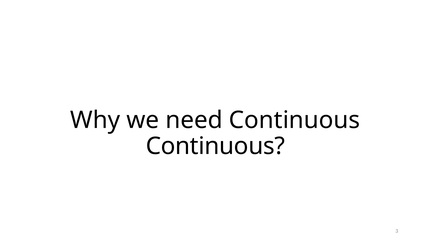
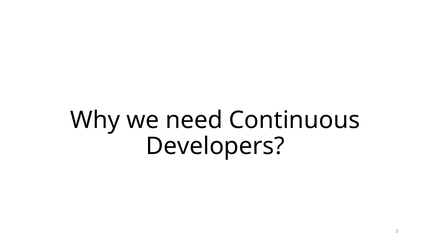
Continuous at (215, 146): Continuous -> Developers
